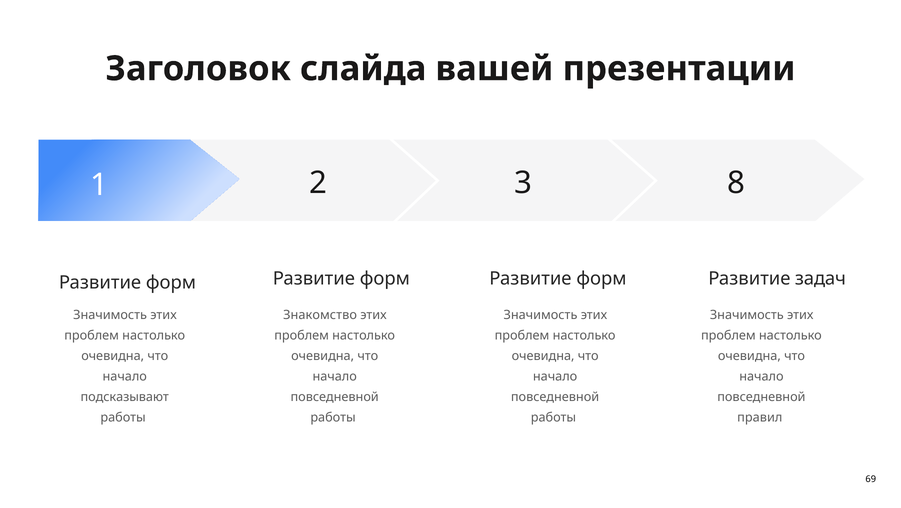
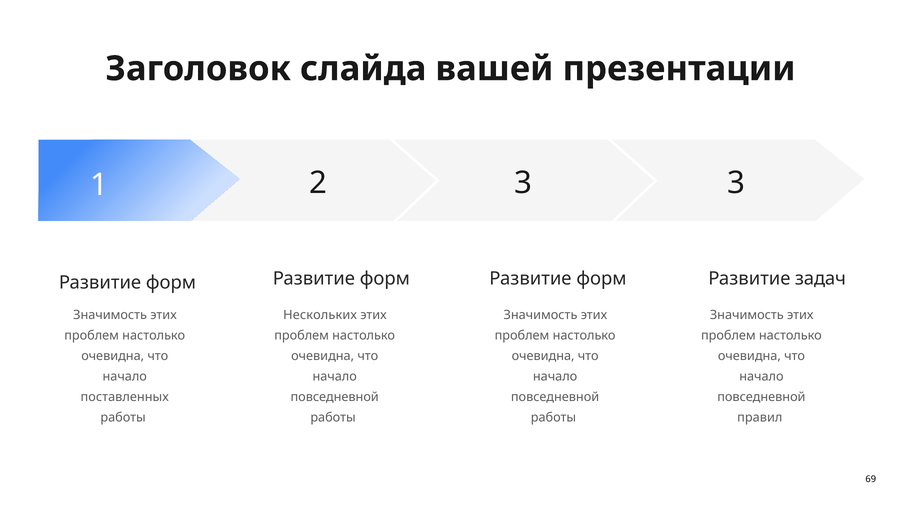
3 8: 8 -> 3
Знакомство: Знакомство -> Нескольких
подсказывают: подсказывают -> поставленных
